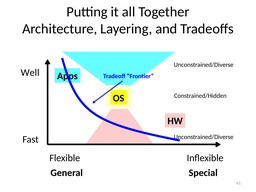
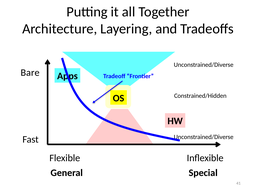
Well: Well -> Bare
